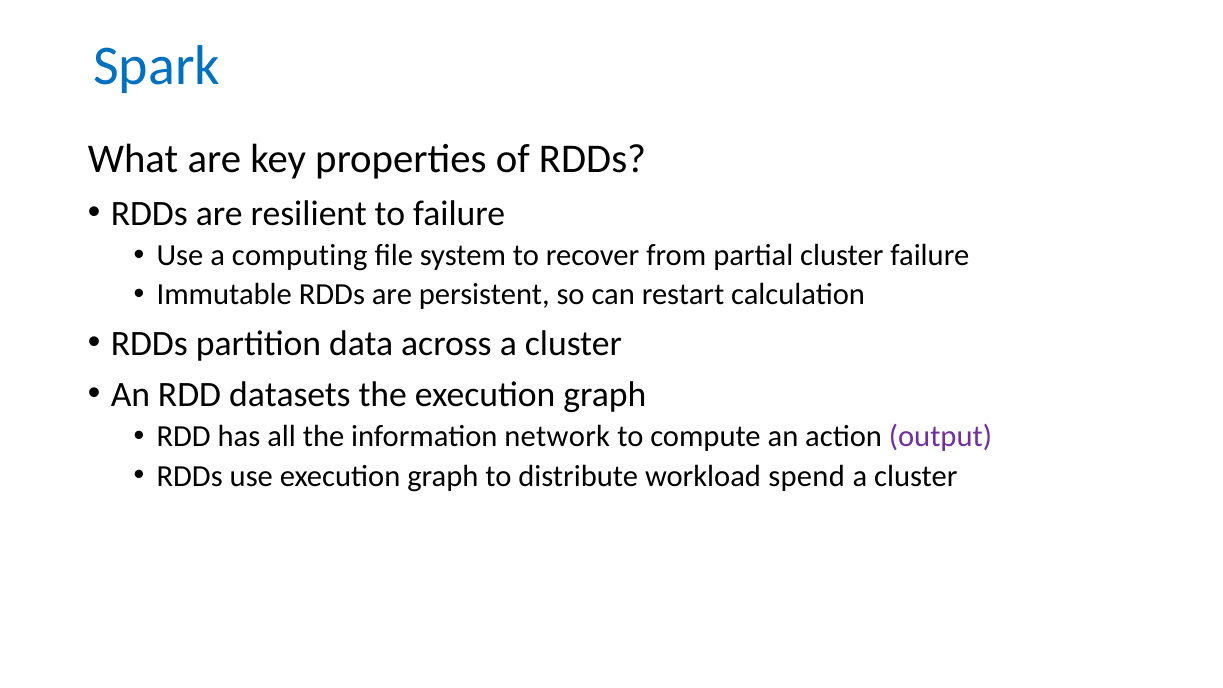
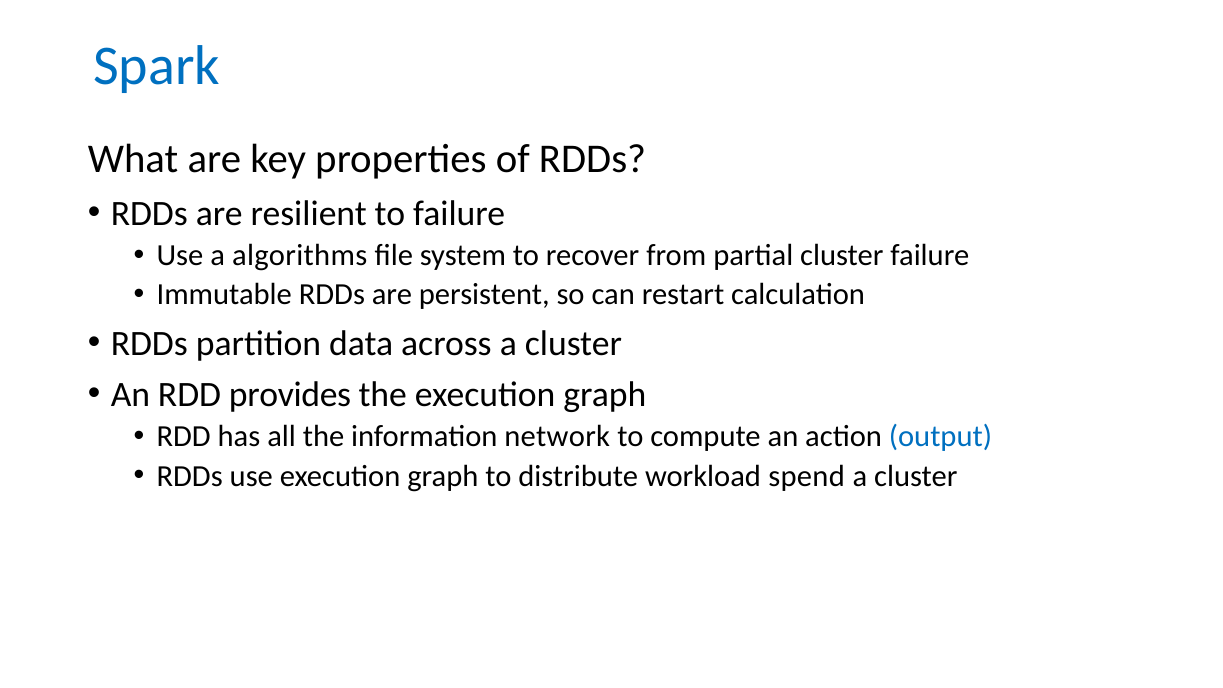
computing: computing -> algorithms
datasets: datasets -> provides
output colour: purple -> blue
